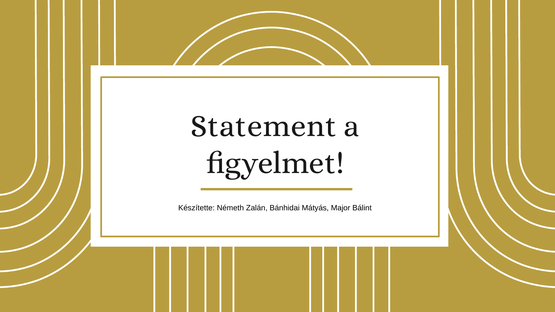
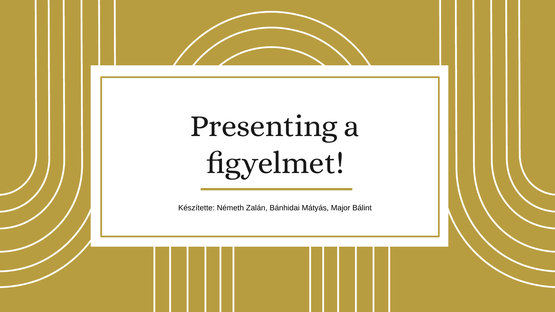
Statement: Statement -> Presenting
